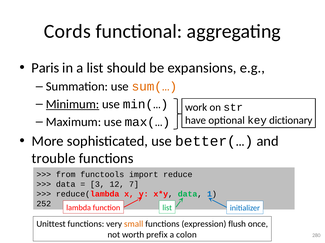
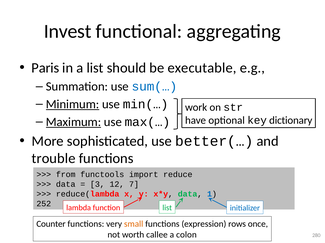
Cords: Cords -> Invest
expansions: expansions -> executable
sum(… colour: orange -> blue
Maximum underline: none -> present
Unittest: Unittest -> Counter
flush: flush -> rows
prefix: prefix -> callee
